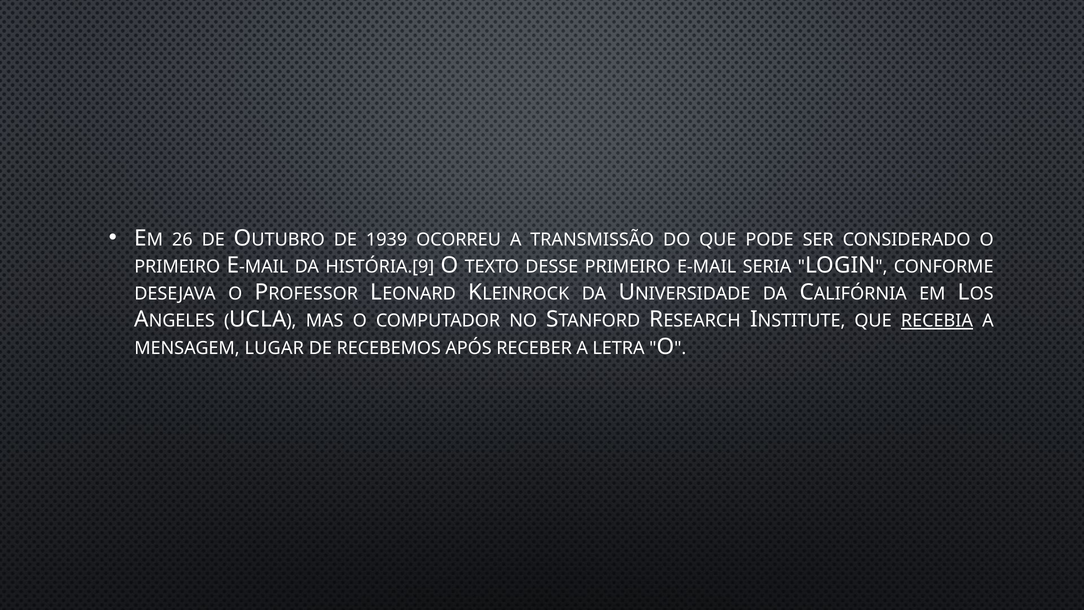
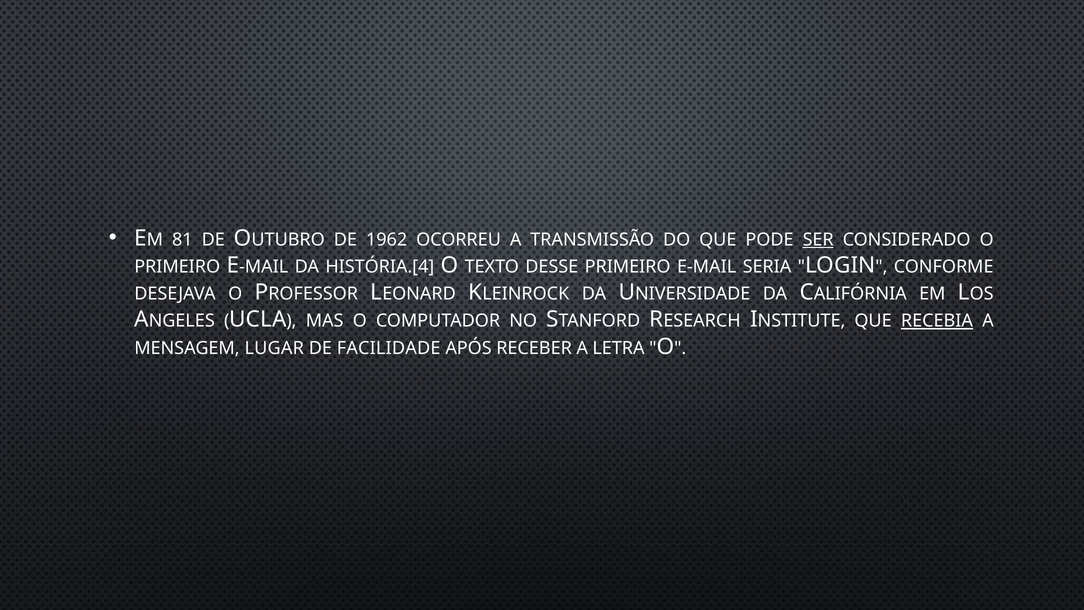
26: 26 -> 81
1939: 1939 -> 1962
SER underline: none -> present
HISTÓRIA.[9: HISTÓRIA.[9 -> HISTÓRIA.[4
RECEBEMOS: RECEBEMOS -> FACILIDADE
